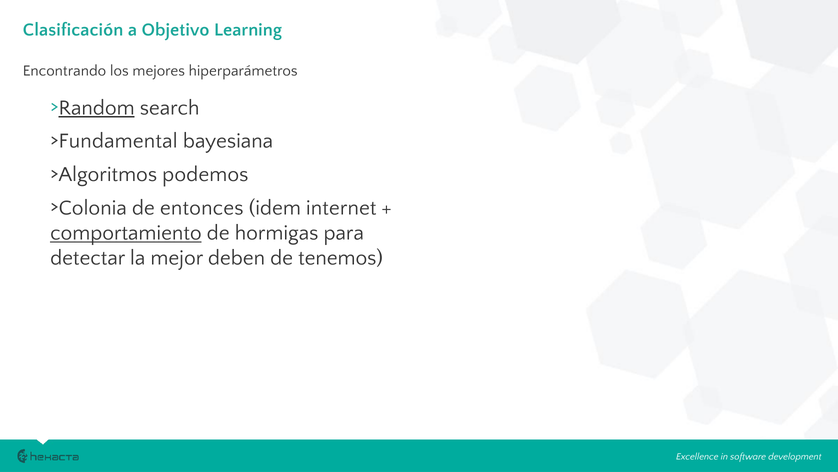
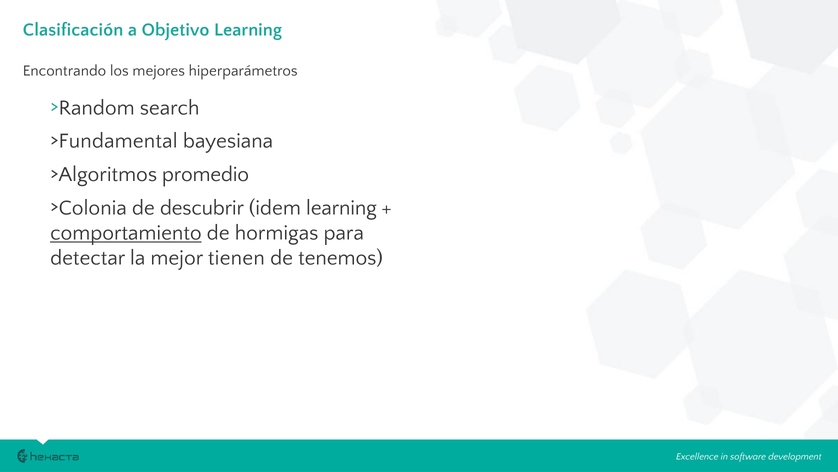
Random underline: present -> none
podemos: podemos -> promedio
entonces: entonces -> descubrir
idem internet: internet -> learning
deben: deben -> tienen
